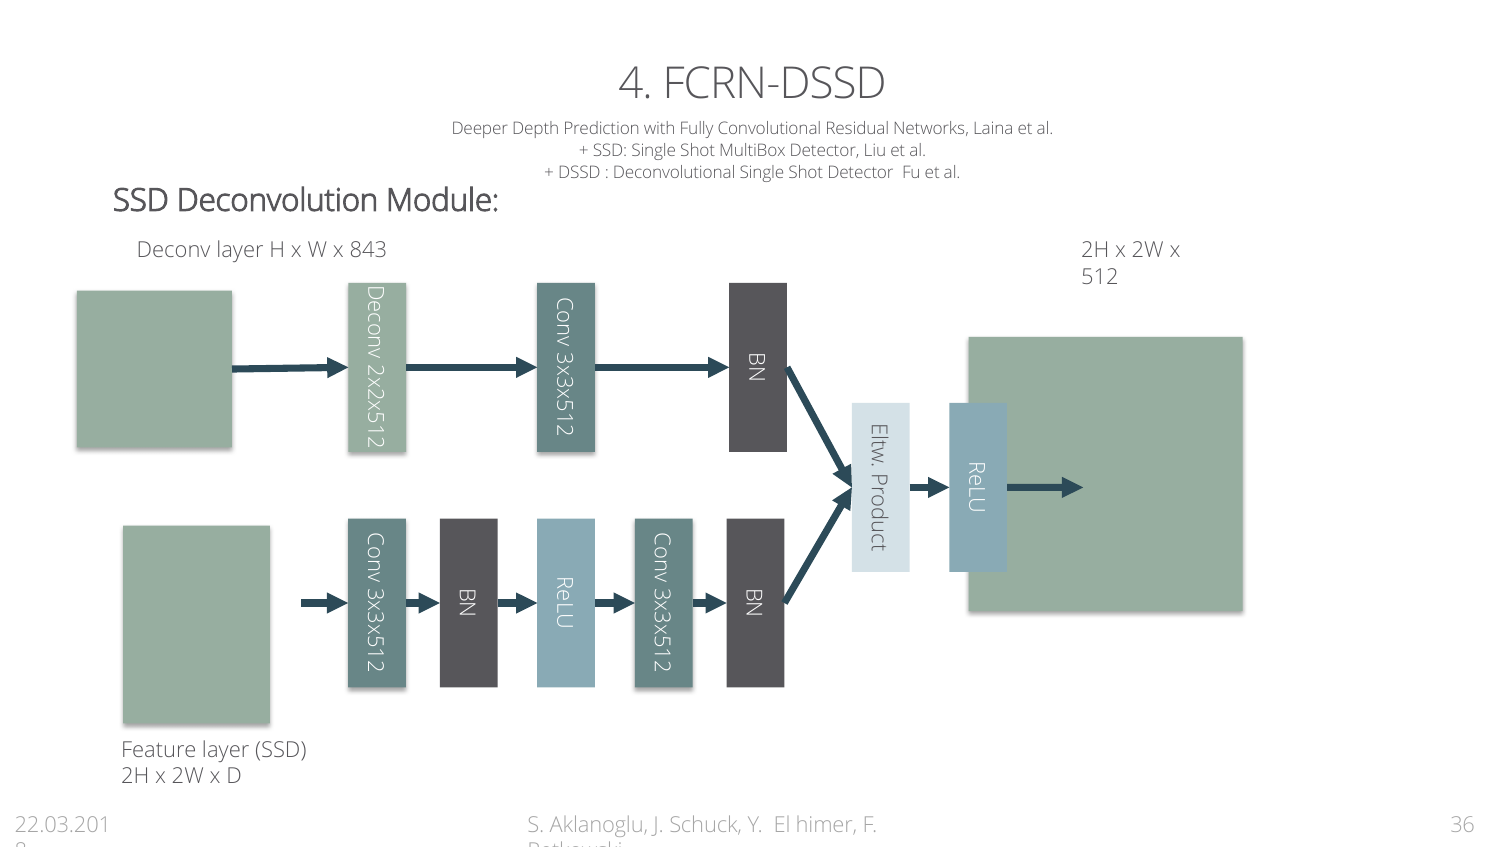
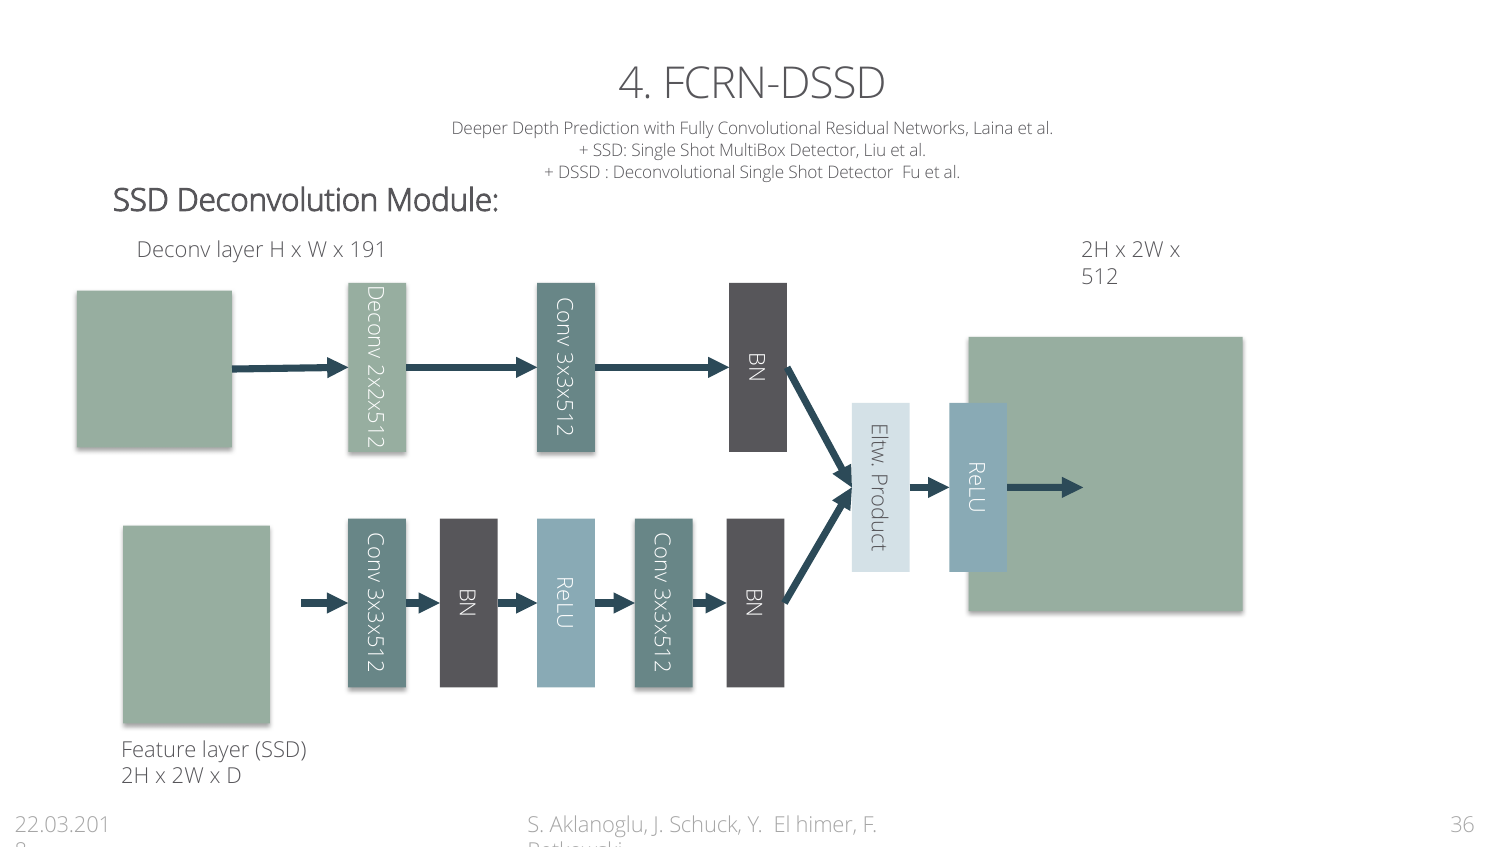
843: 843 -> 191
